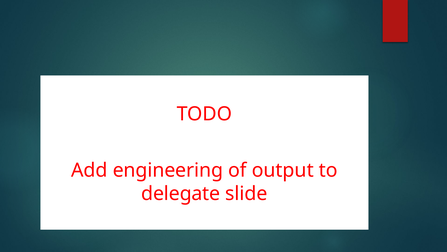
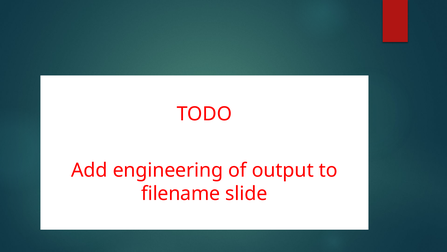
delegate: delegate -> filename
